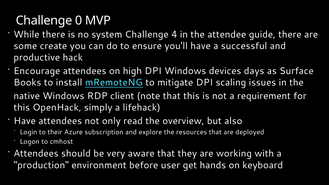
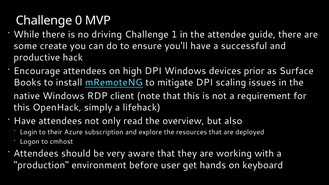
system: system -> driving
4: 4 -> 1
days: days -> prior
